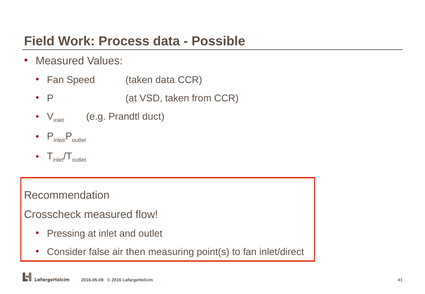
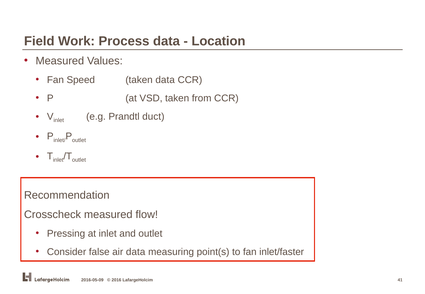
Possible: Possible -> Location
air then: then -> data
inlet/direct: inlet/direct -> inlet/faster
